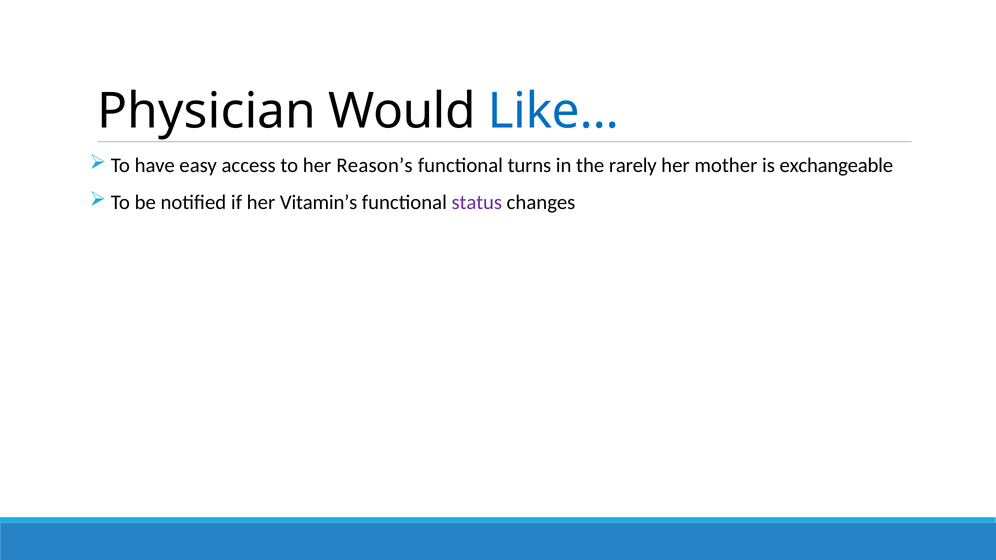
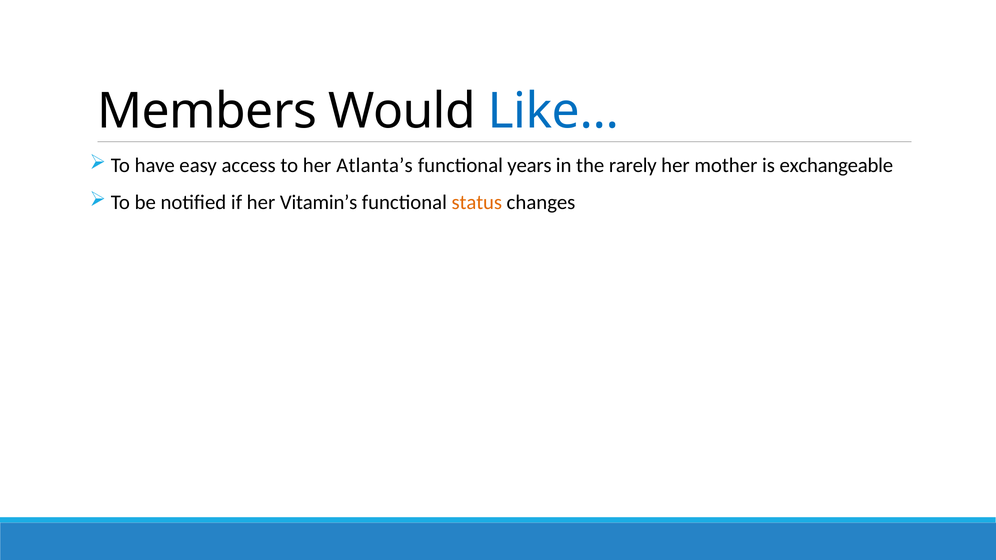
Physician: Physician -> Members
Reason’s: Reason’s -> Atlanta’s
turns: turns -> years
status colour: purple -> orange
